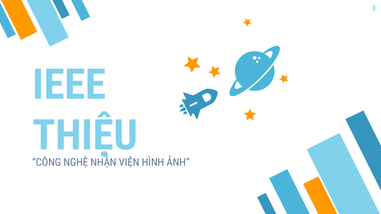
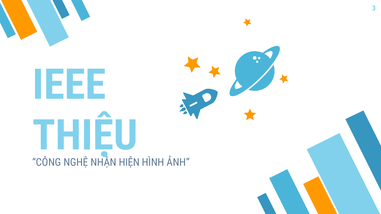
VIỆN: VIỆN -> HIỆN
